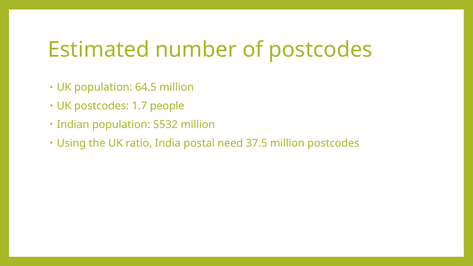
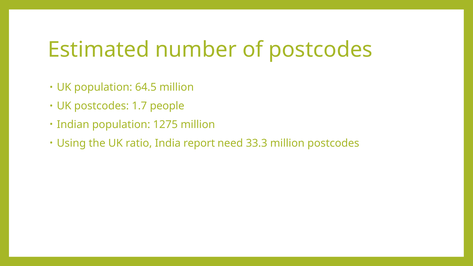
5532: 5532 -> 1275
postal: postal -> report
37.5: 37.5 -> 33.3
